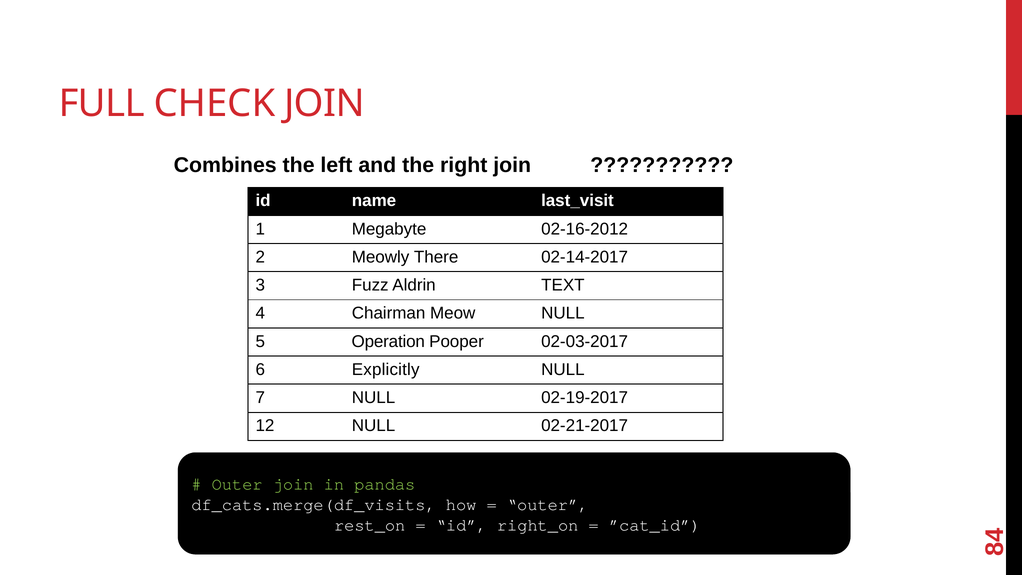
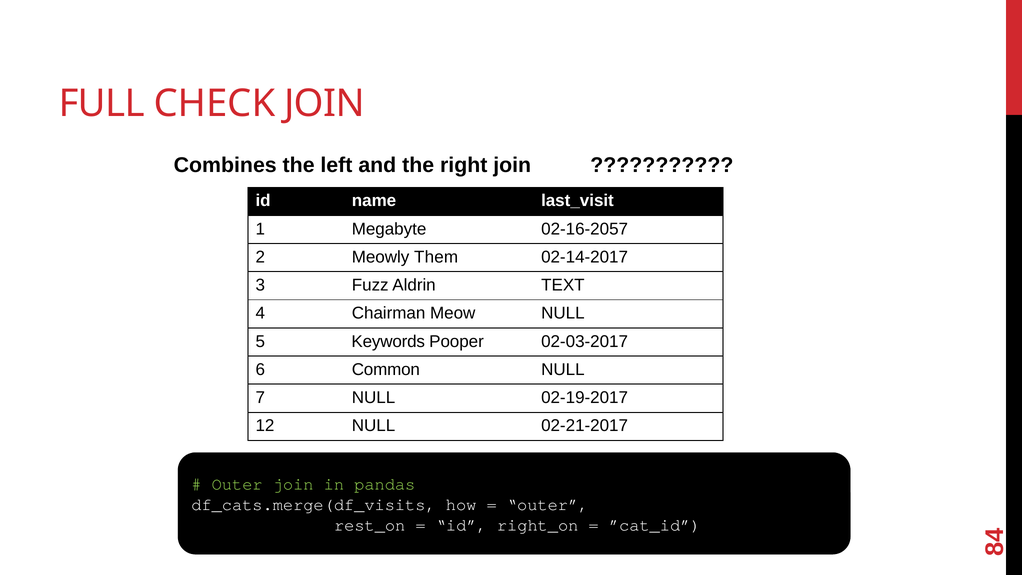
02-16-2012: 02-16-2012 -> 02-16-2057
There: There -> Them
Operation: Operation -> Keywords
Explicitly: Explicitly -> Common
